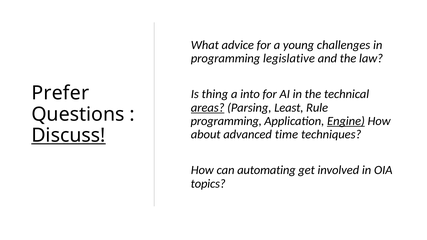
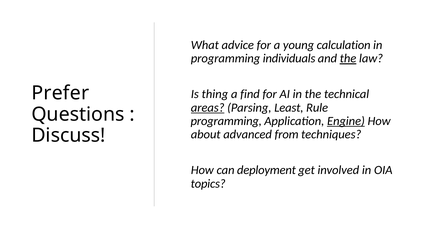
challenges: challenges -> calculation
legislative: legislative -> individuals
the at (348, 59) underline: none -> present
into: into -> find
time: time -> from
Discuss underline: present -> none
automating: automating -> deployment
